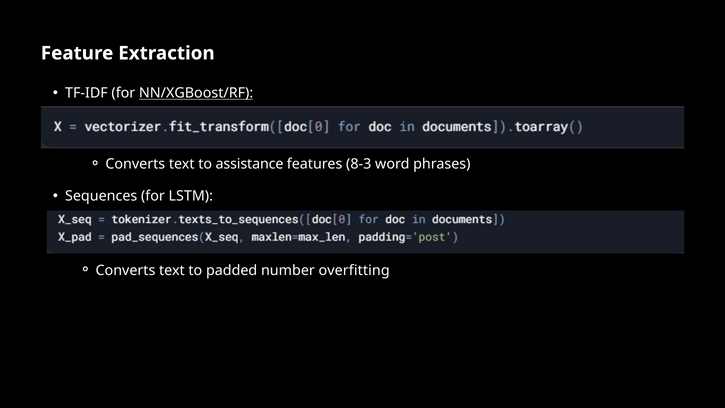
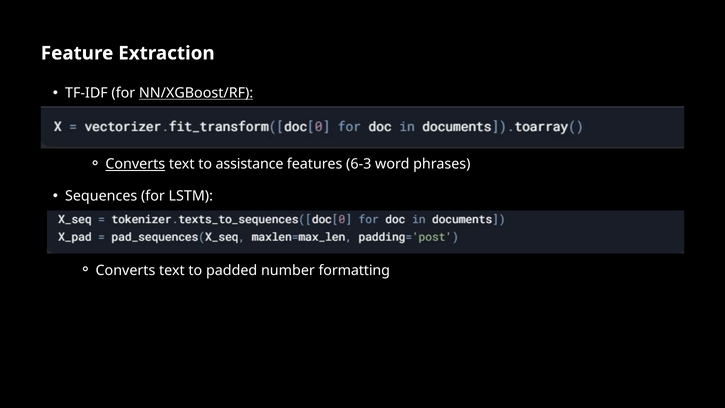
Converts at (135, 164) underline: none -> present
8-3: 8-3 -> 6-3
overfitting: overfitting -> formatting
